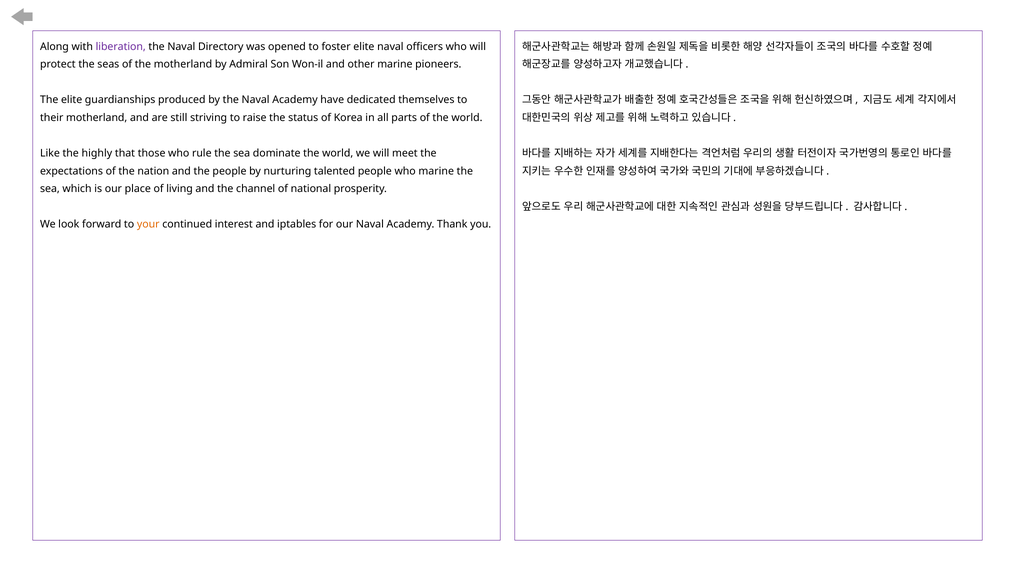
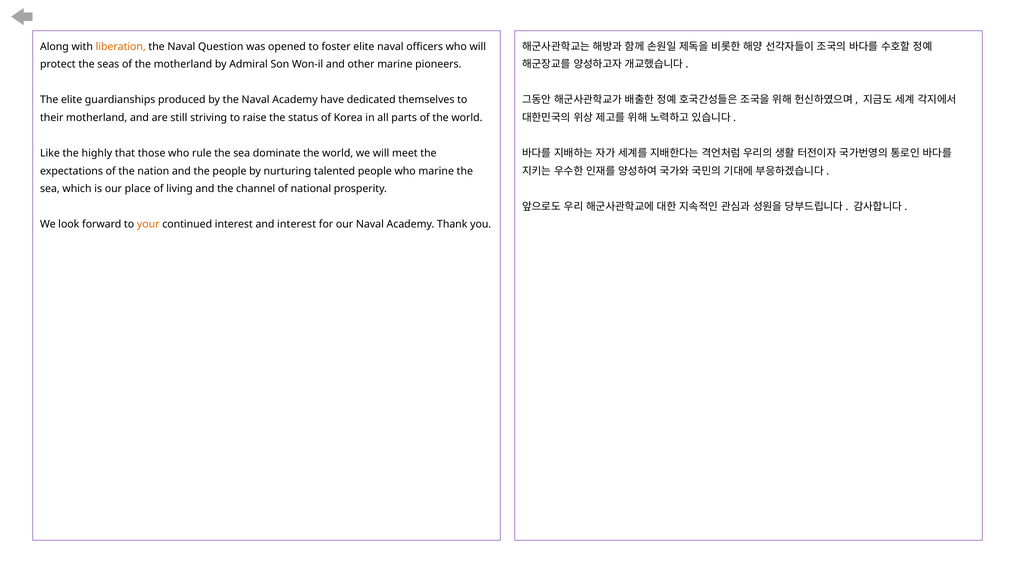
liberation colour: purple -> orange
Directory: Directory -> Question
and iptables: iptables -> interest
